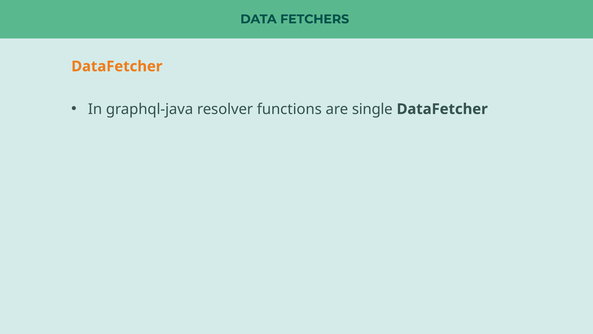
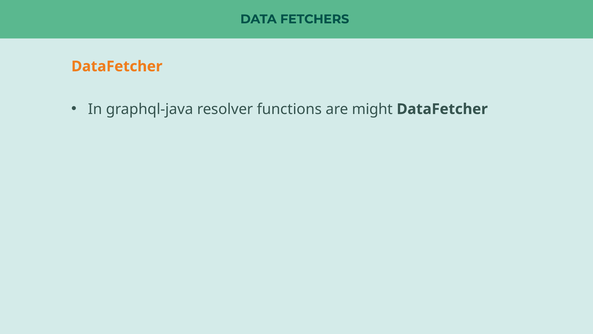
single: single -> might
